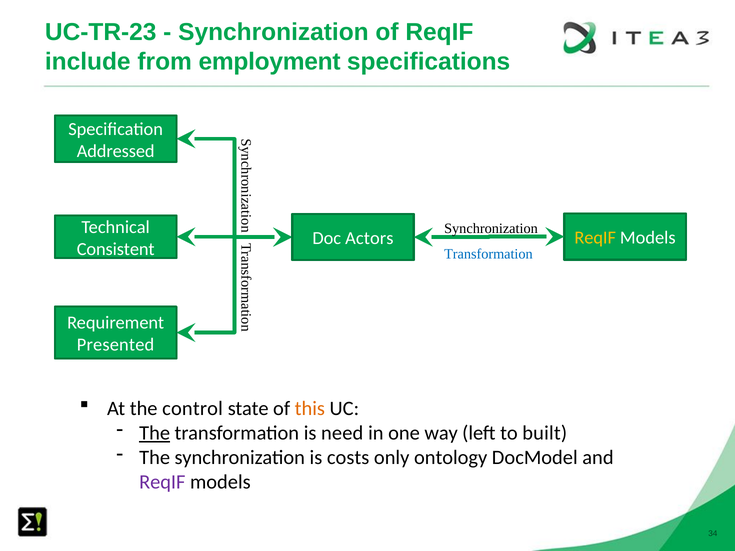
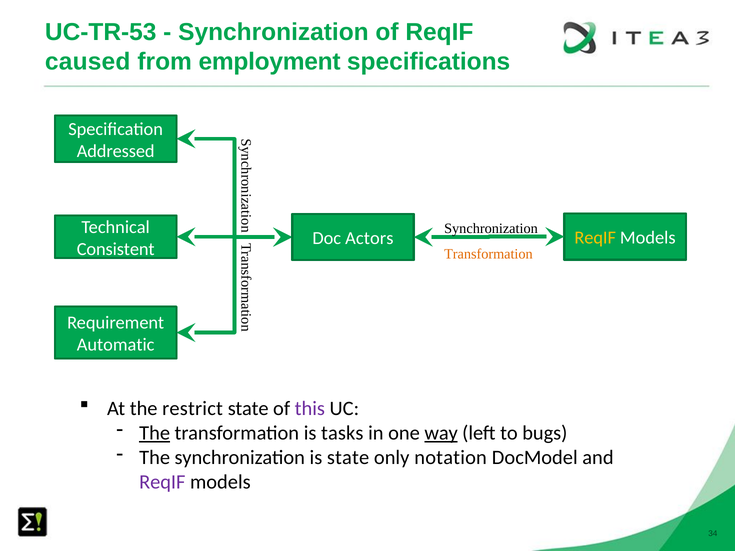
UC-TR-23: UC-TR-23 -> UC-TR-53
include: include -> caused
Transformation at (488, 254) colour: blue -> orange
Presented: Presented -> Automatic
control: control -> restrict
this colour: orange -> purple
need: need -> tasks
way underline: none -> present
built: built -> bugs
is costs: costs -> state
ontology: ontology -> notation
